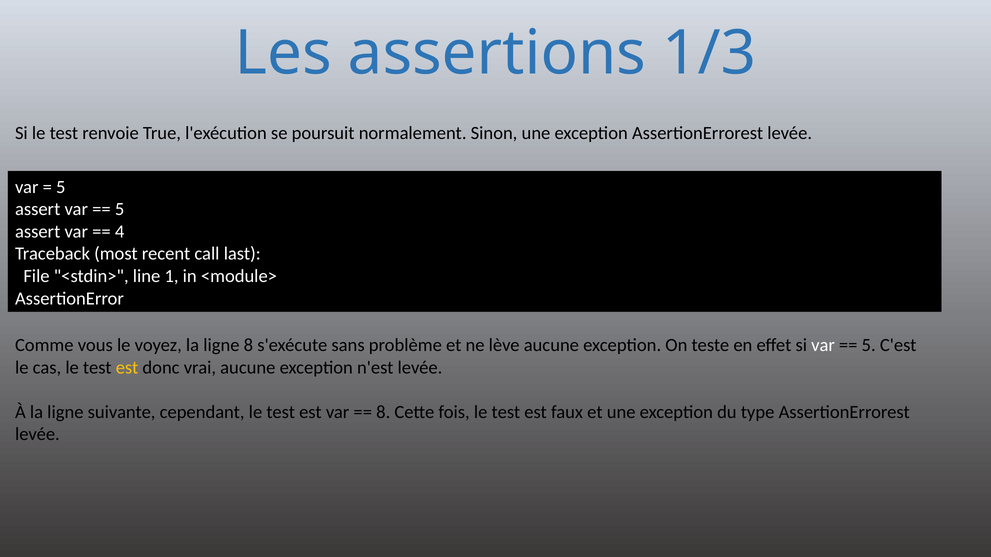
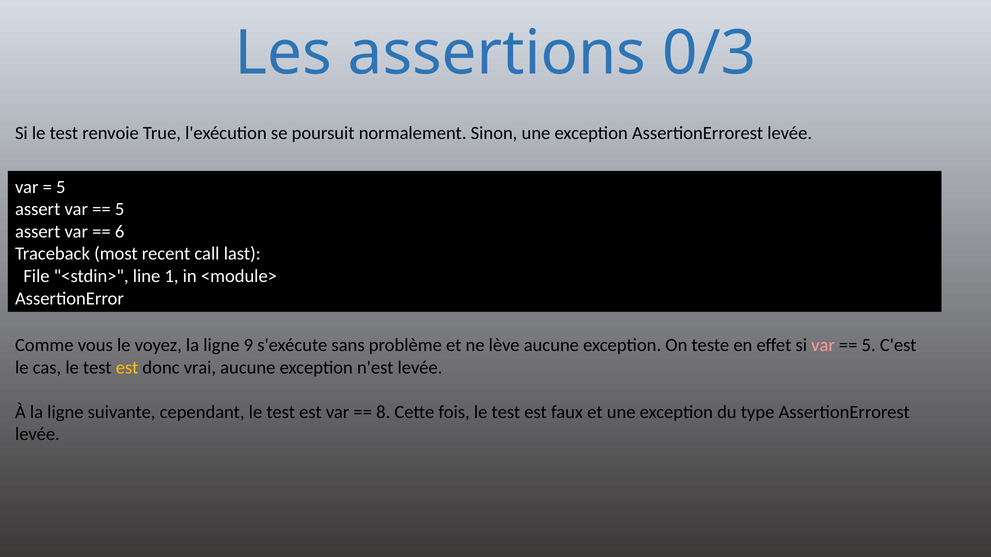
1/3: 1/3 -> 0/3
4: 4 -> 6
ligne 8: 8 -> 9
var at (823, 346) colour: white -> pink
